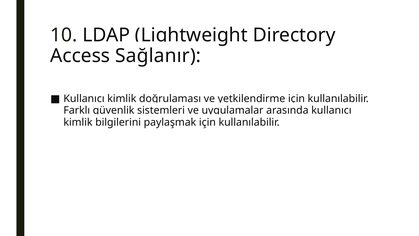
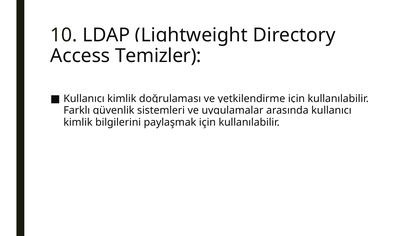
Sağlanır: Sağlanır -> Temizler
